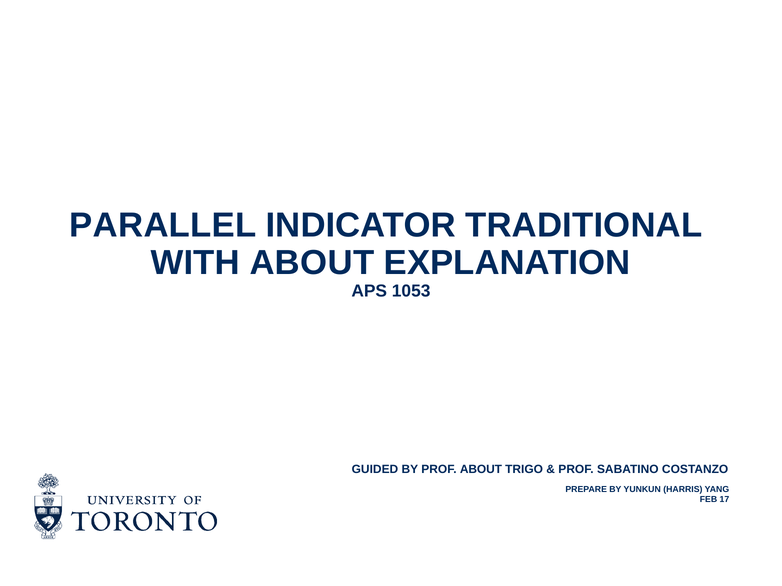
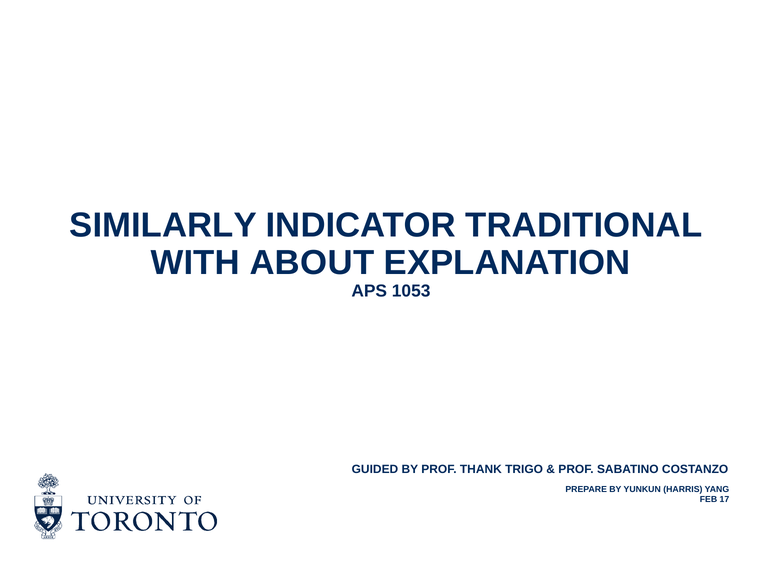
PARALLEL: PARALLEL -> SIMILARLY
PROF ABOUT: ABOUT -> THANK
